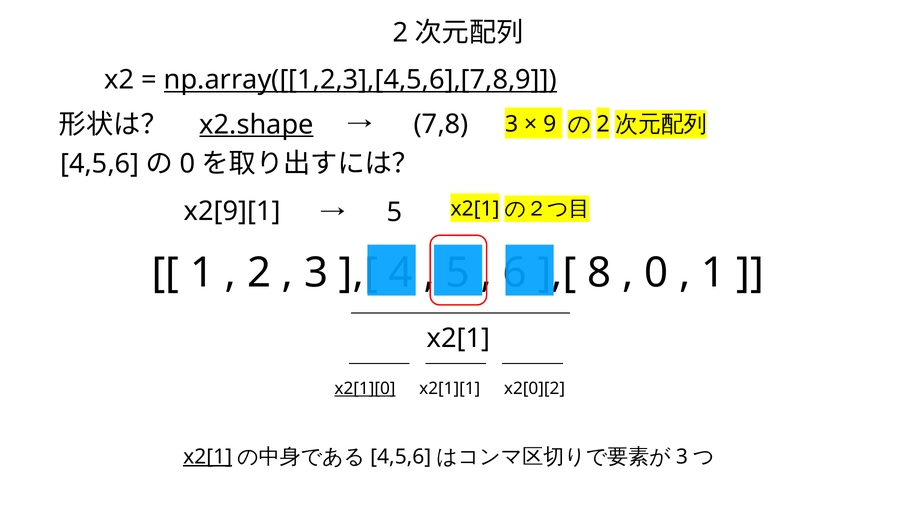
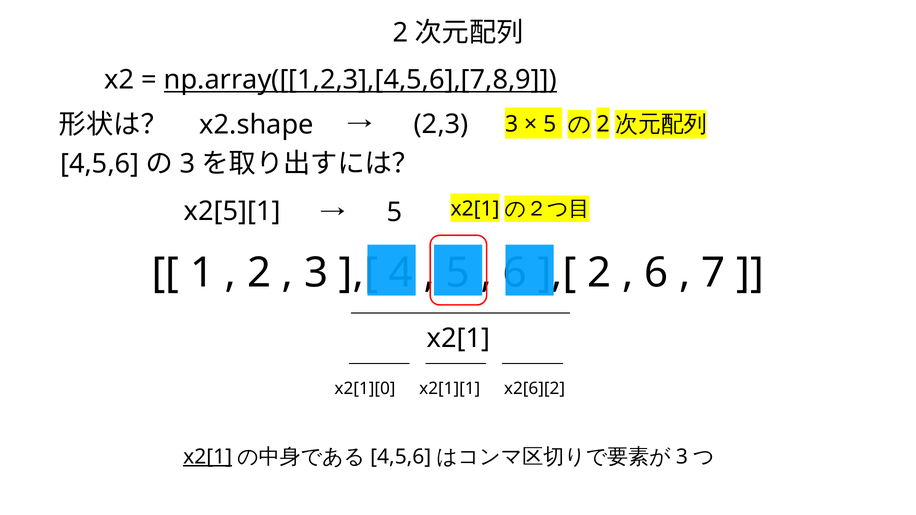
x2.shape underline: present -> none
7,8: 7,8 -> 2,3
9 at (550, 124): 9 -> 5
0 at (187, 164): 0 -> 3
x2[9][1: x2[9][1 -> x2[5][1
8 at (599, 273): 8 -> 2
0 at (656, 273): 0 -> 6
1 at (713, 273): 1 -> 7
x2[1][0 underline: present -> none
x2[0][2: x2[0][2 -> x2[6][2
